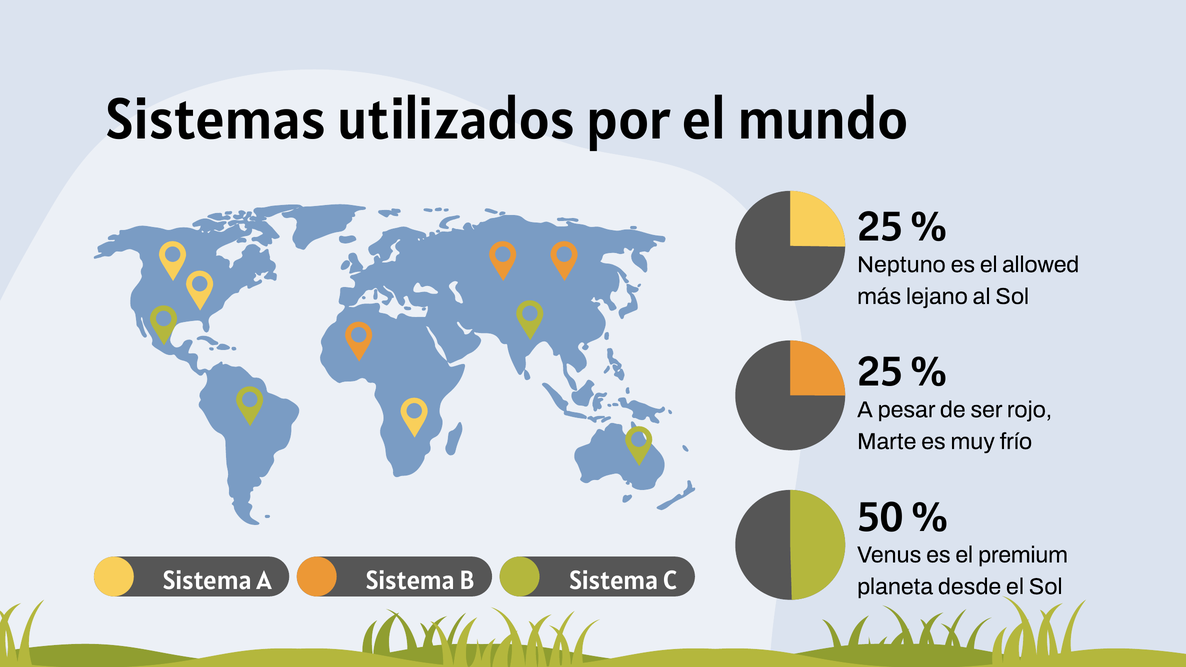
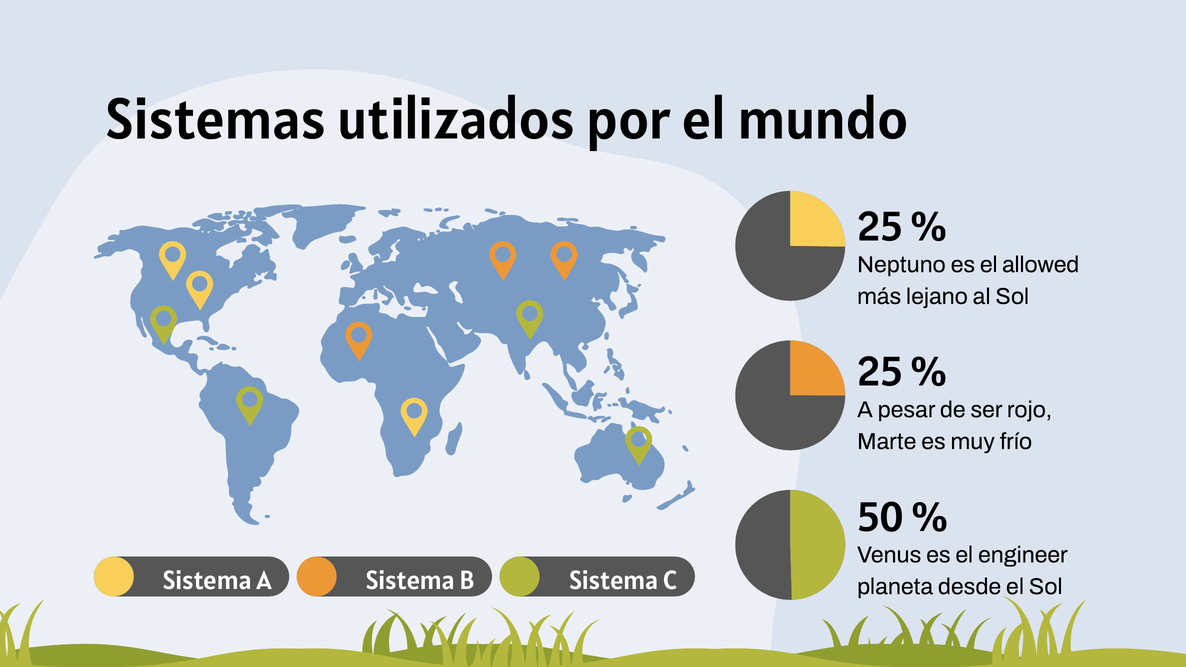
premium: premium -> engineer
